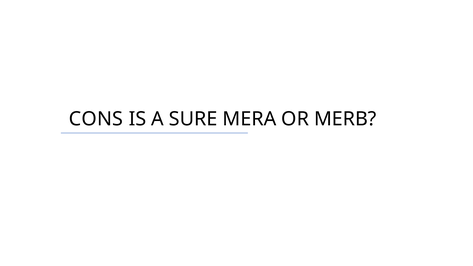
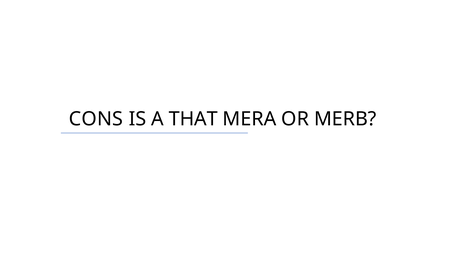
SURE: SURE -> THAT
